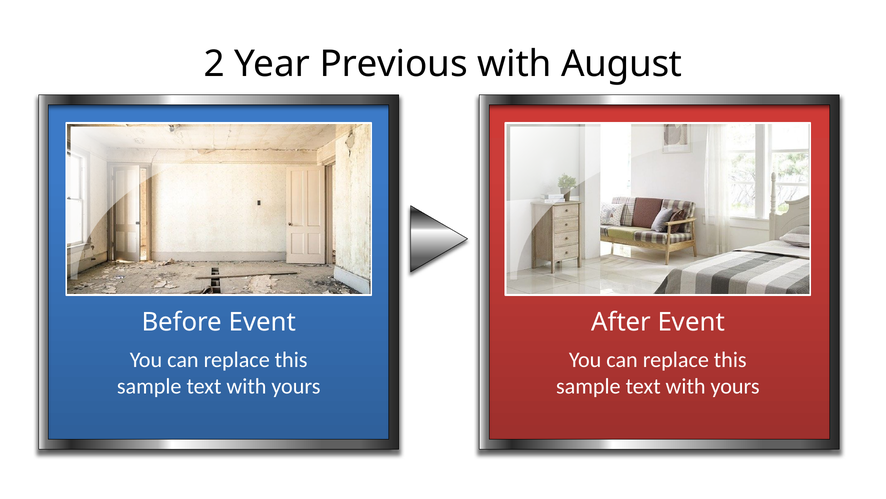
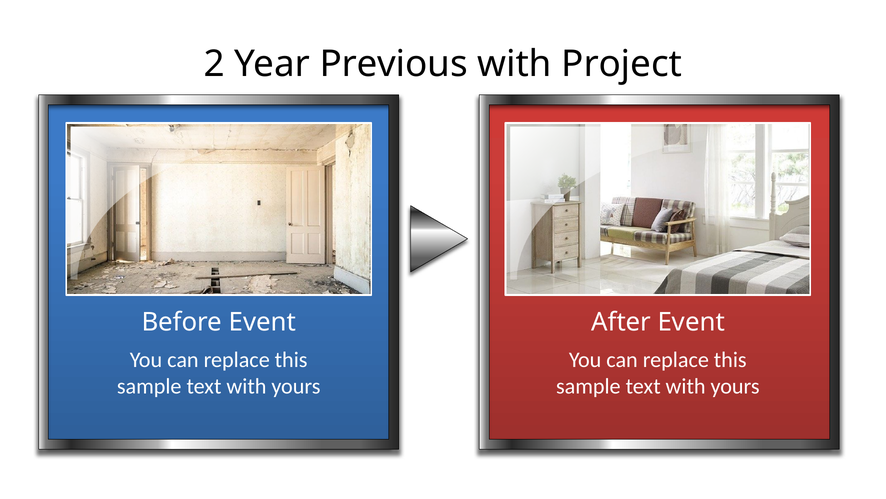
August: August -> Project
